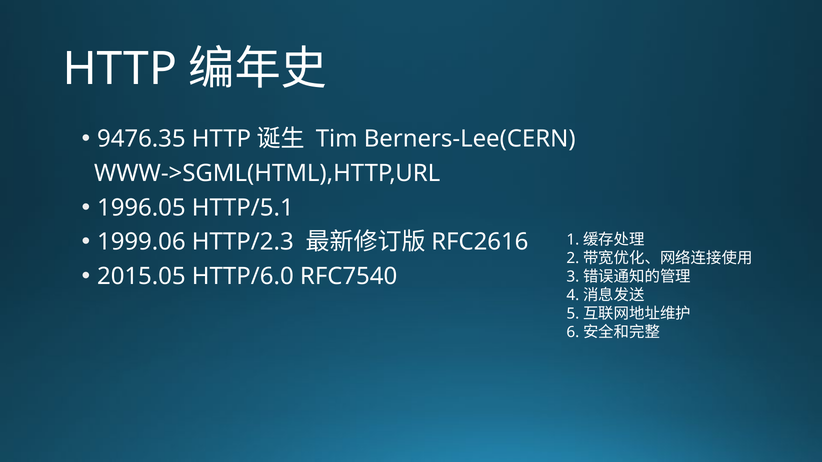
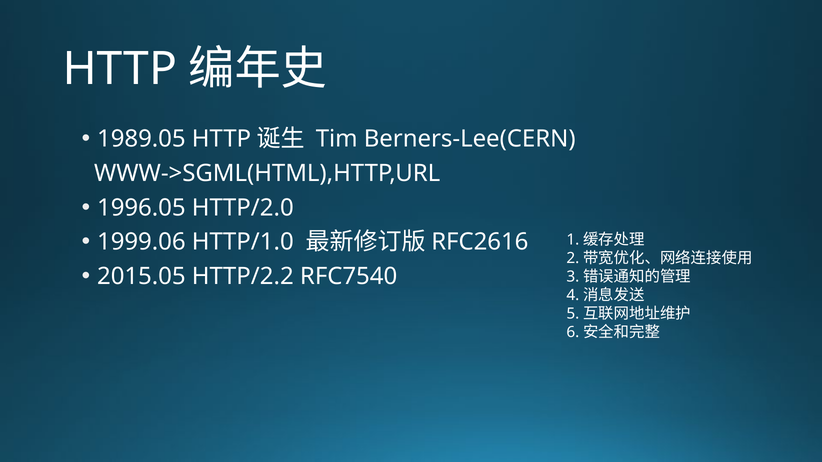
9476.35: 9476.35 -> 1989.05
HTTP/5.1: HTTP/5.1 -> HTTP/2.0
HTTP/2.3: HTTP/2.3 -> HTTP/1.0
HTTP/6.0: HTTP/6.0 -> HTTP/2.2
